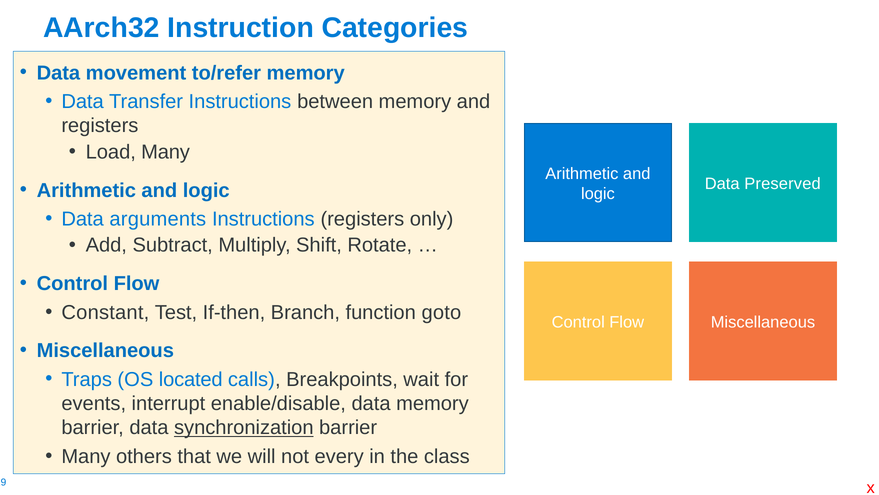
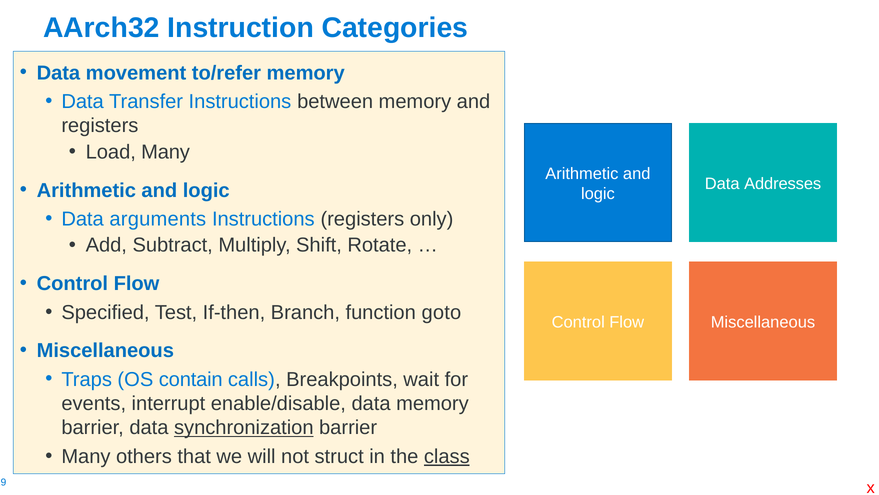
Preserved: Preserved -> Addresses
Constant: Constant -> Specified
located: located -> contain
every: every -> struct
class underline: none -> present
